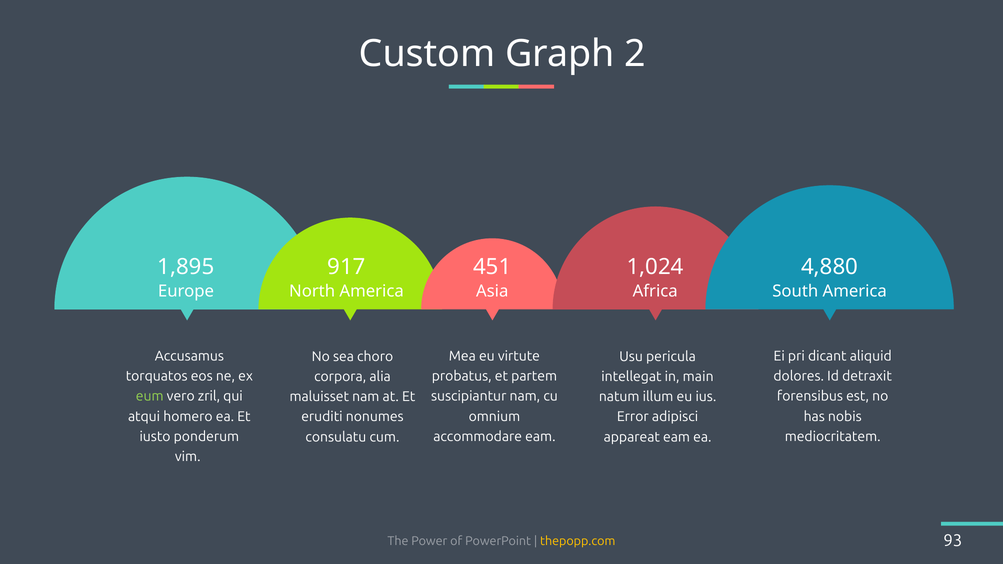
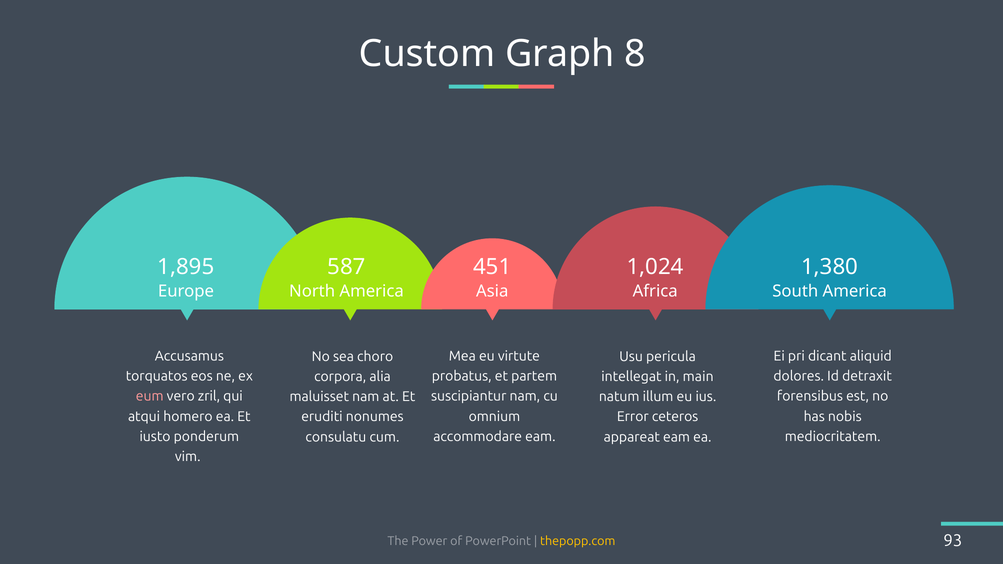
2: 2 -> 8
917: 917 -> 587
4,880: 4,880 -> 1,380
eum colour: light green -> pink
adipisci: adipisci -> ceteros
